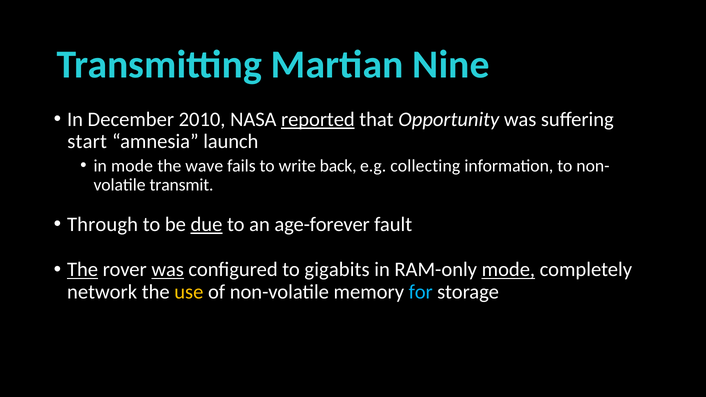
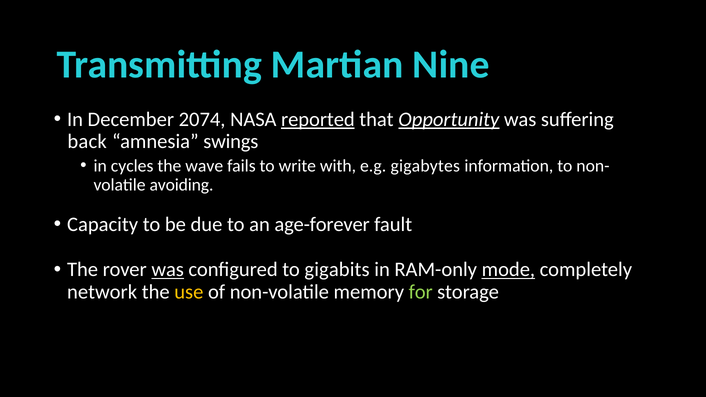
2010: 2010 -> 2074
Opportunity underline: none -> present
start: start -> back
launch: launch -> swings
in mode: mode -> cycles
back: back -> with
collecting: collecting -> gigabytes
transmit: transmit -> avoiding
Through: Through -> Capacity
due underline: present -> none
The at (83, 270) underline: present -> none
for colour: light blue -> light green
